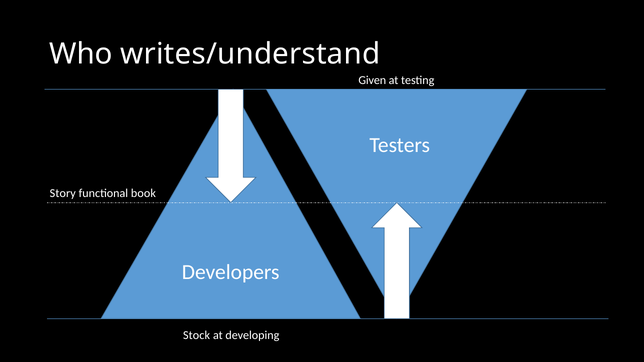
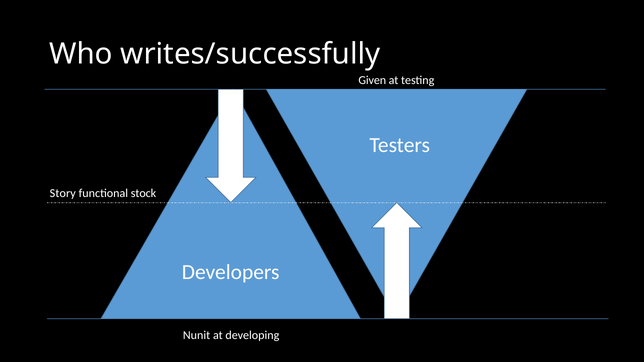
writes/understand: writes/understand -> writes/successfully
book: book -> stock
Stock: Stock -> Nunit
